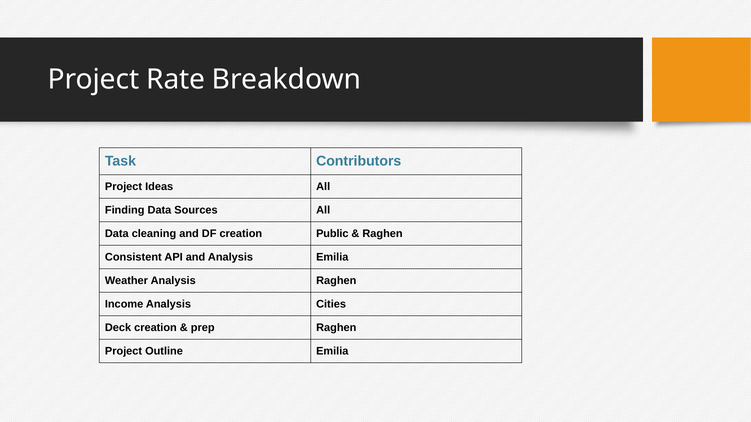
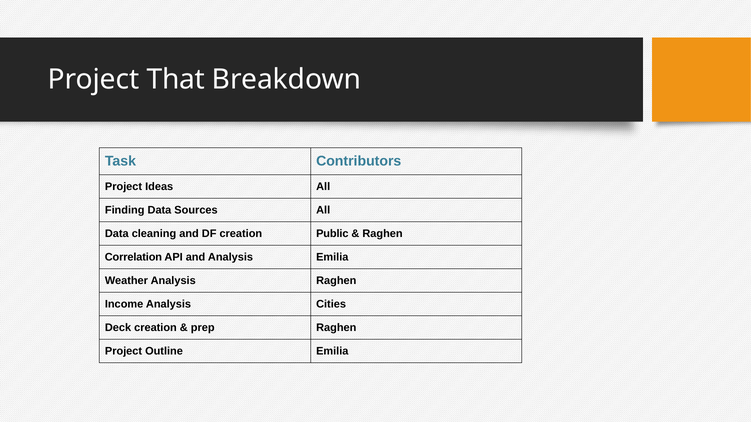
Rate: Rate -> That
Consistent: Consistent -> Correlation
